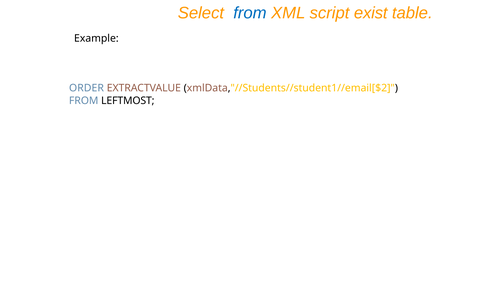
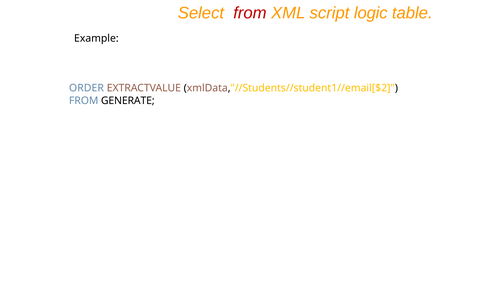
from at (250, 13) colour: blue -> red
exist: exist -> logic
LEFTMOST: LEFTMOST -> GENERATE
